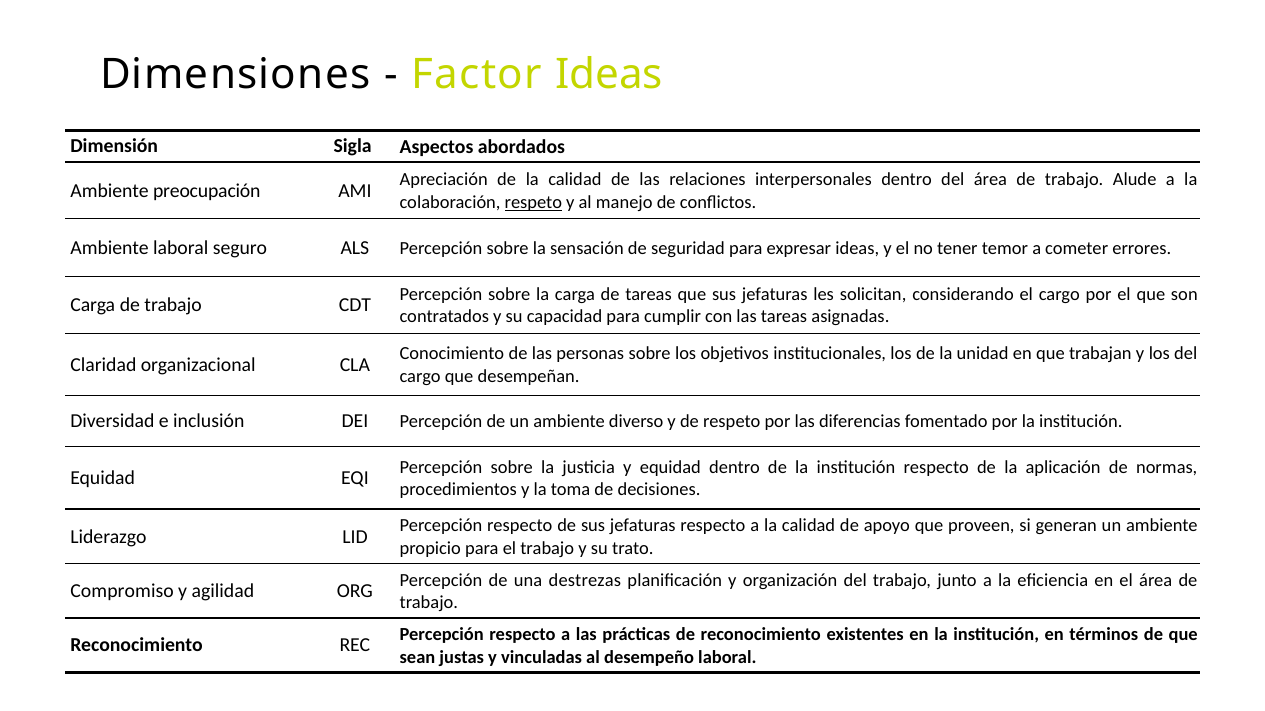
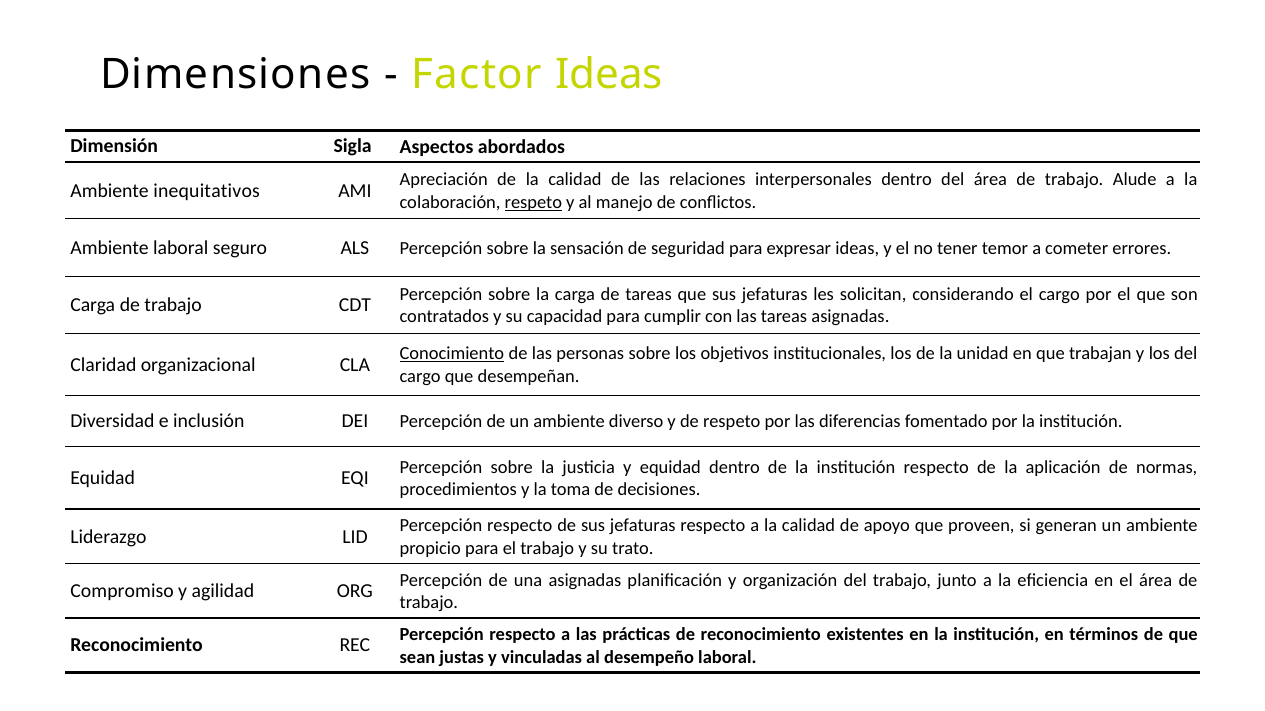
preocupación: preocupación -> inequitativos
Conocimiento underline: none -> present
una destrezas: destrezas -> asignadas
